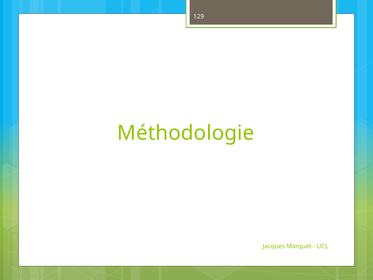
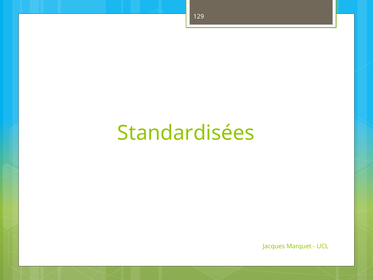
Méthodologie: Méthodologie -> Standardisées
